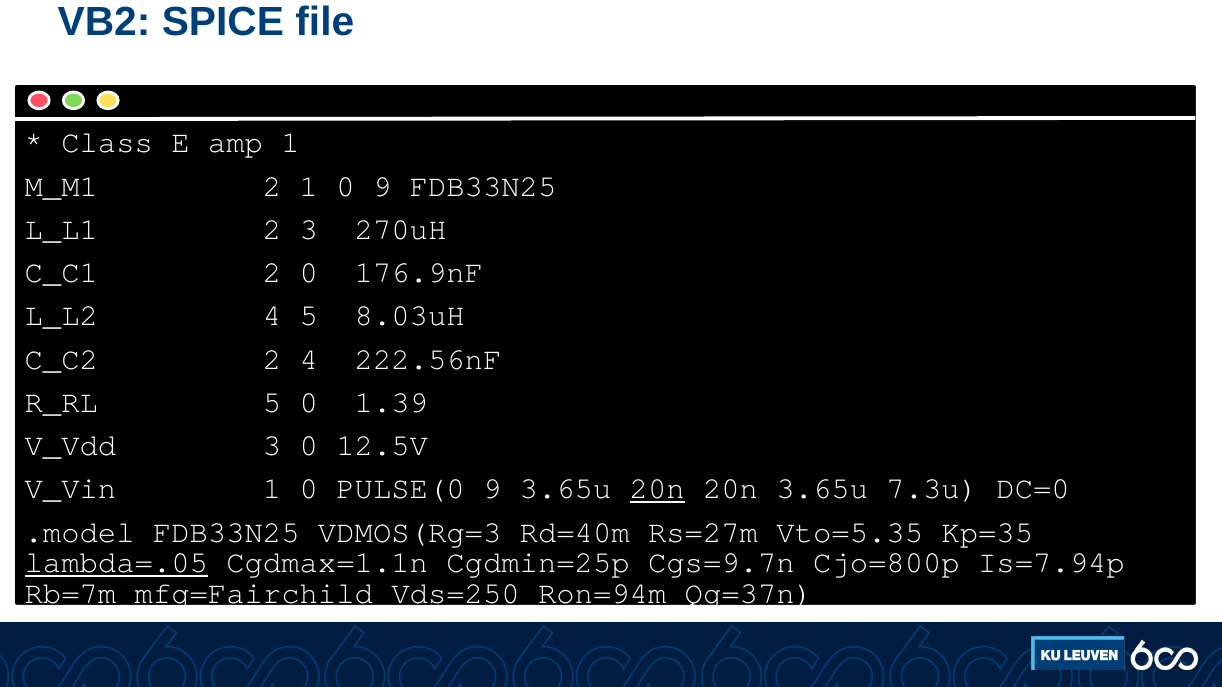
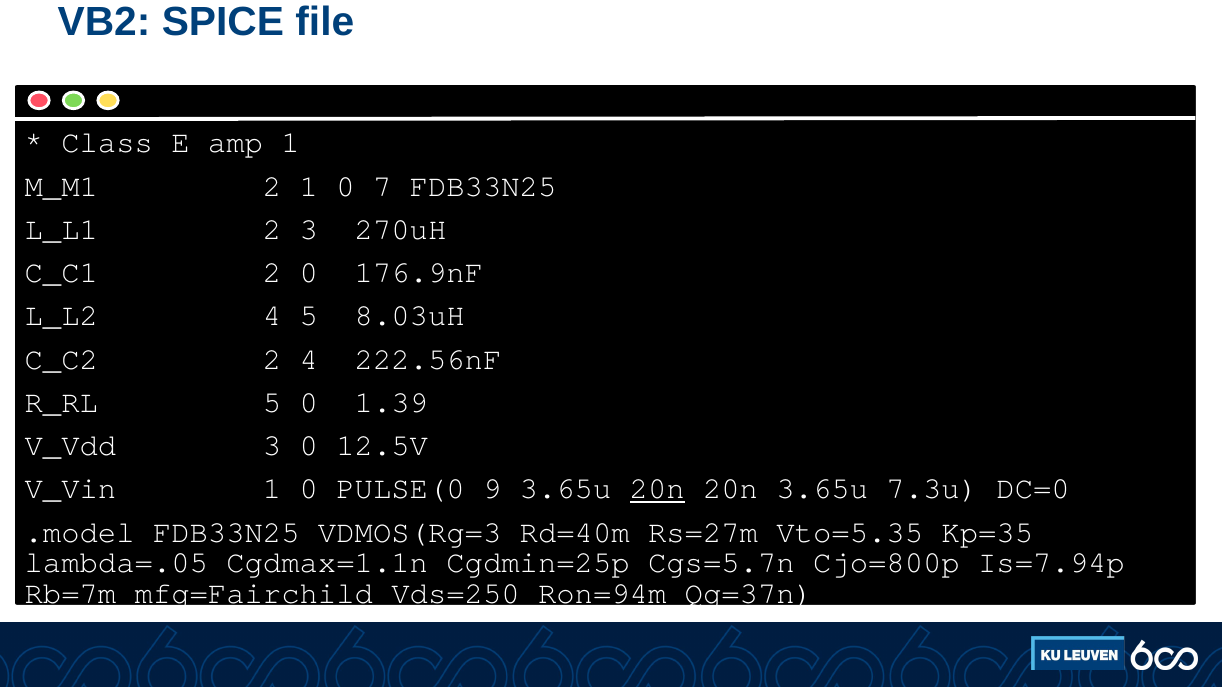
0 9: 9 -> 7
lambda=.05 underline: present -> none
Cgs=9.7n: Cgs=9.7n -> Cgs=5.7n
